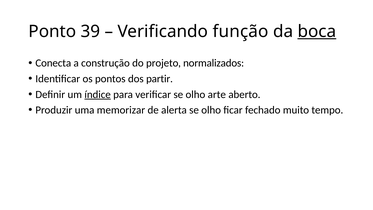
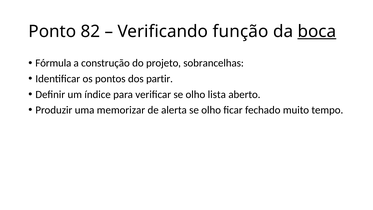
39: 39 -> 82
Conecta: Conecta -> Fórmula
normalizados: normalizados -> sobrancelhas
índice underline: present -> none
arte: arte -> lista
